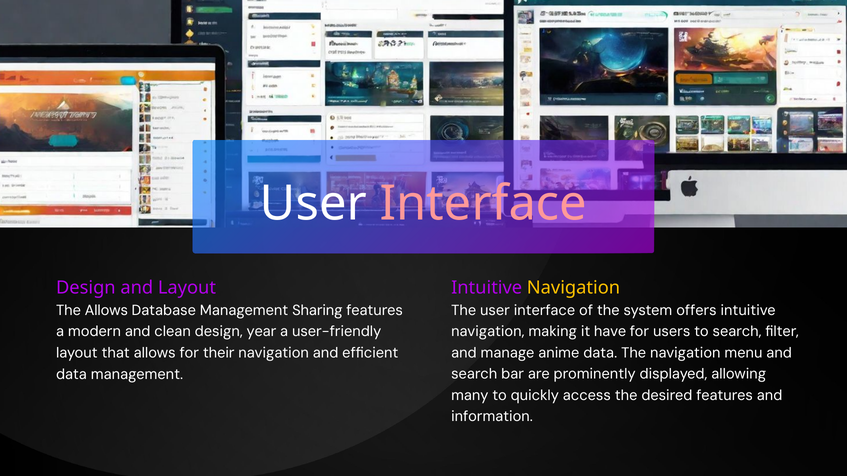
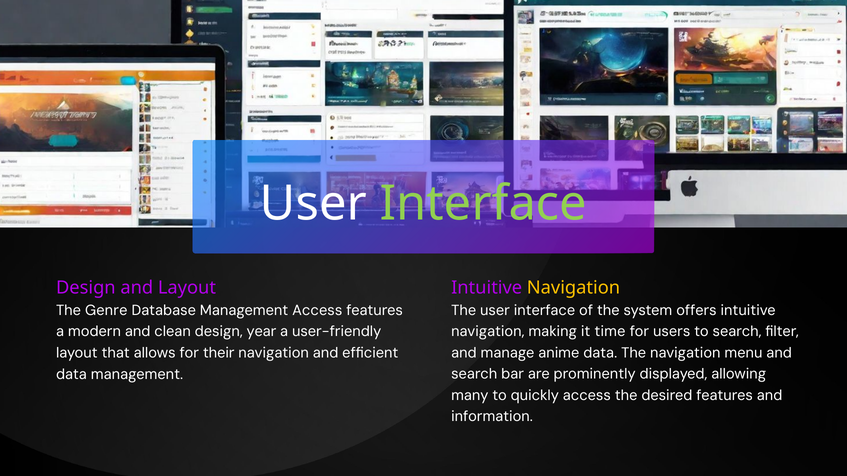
Interface at (483, 204) colour: pink -> light green
The Allows: Allows -> Genre
Management Sharing: Sharing -> Access
have: have -> time
